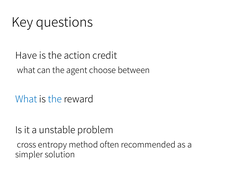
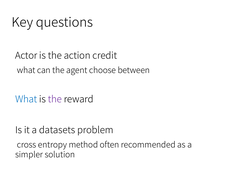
Have: Have -> Actor
the at (55, 99) colour: blue -> purple
unstable: unstable -> datasets
